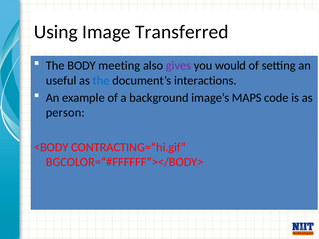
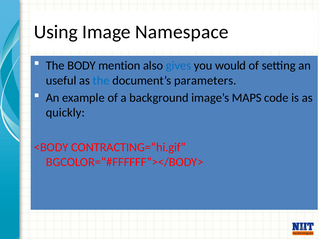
Transferred: Transferred -> Namespace
meeting: meeting -> mention
gives colour: purple -> blue
interactions: interactions -> parameters
person: person -> quickly
